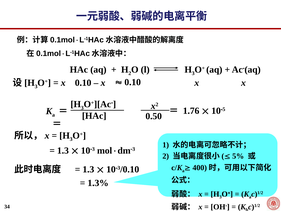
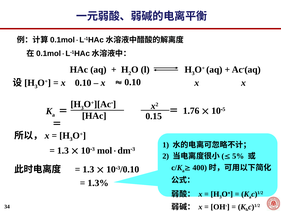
0.50: 0.50 -> 0.15
